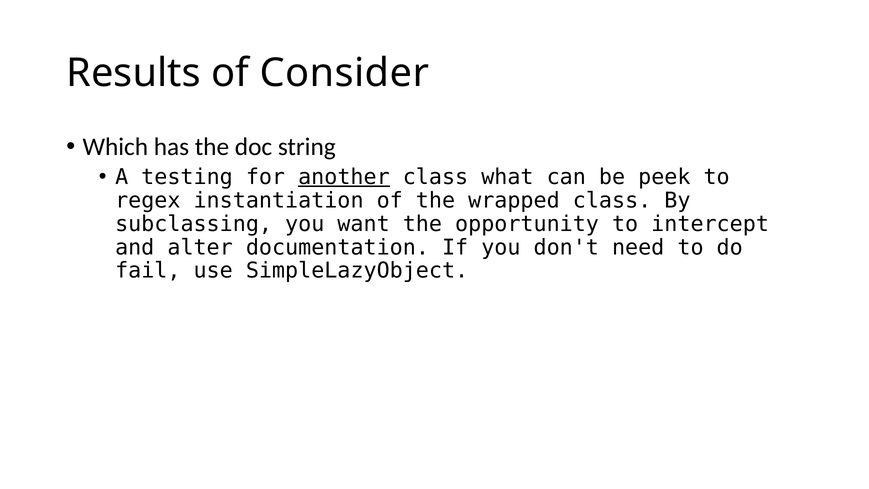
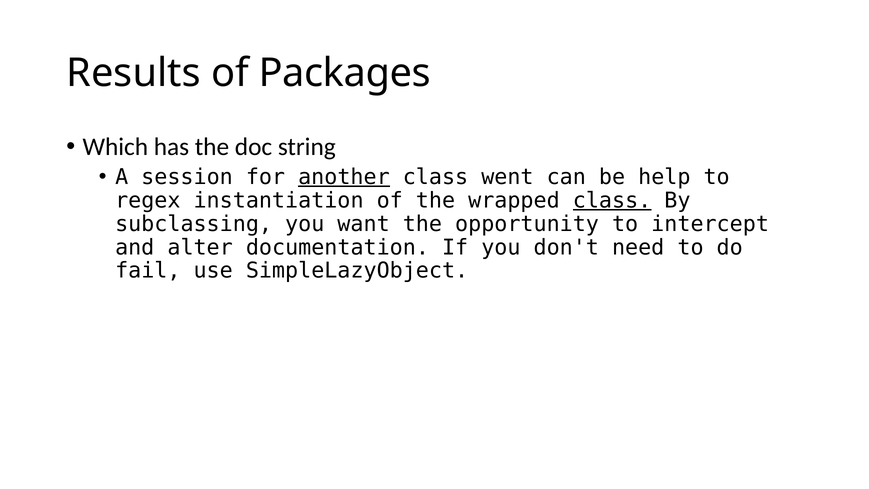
Consider: Consider -> Packages
testing: testing -> session
what: what -> went
peek: peek -> help
class at (612, 200) underline: none -> present
